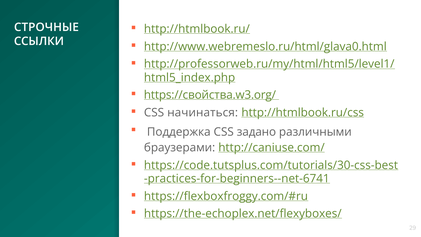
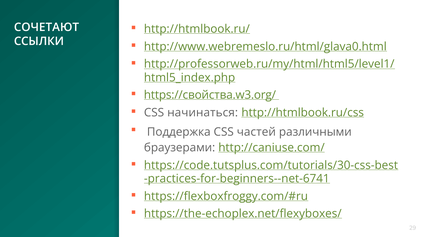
СТРОЧНЫЕ: СТРОЧНЫЕ -> СОЧЕТАЮТ
задано: задано -> частей
